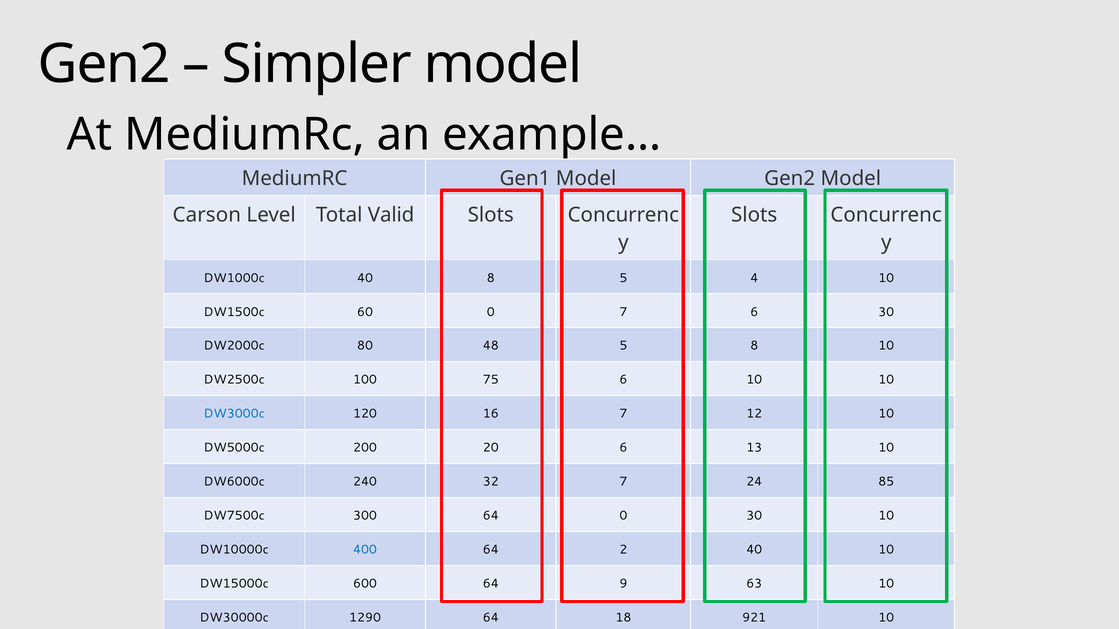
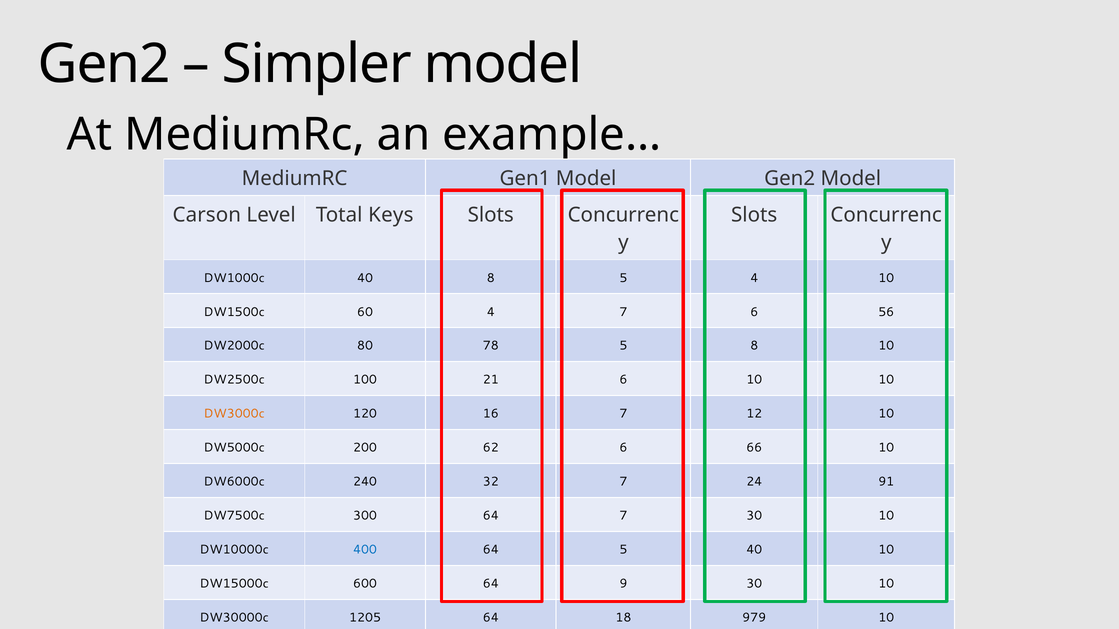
Valid: Valid -> Keys
60 0: 0 -> 4
6 30: 30 -> 56
48: 48 -> 78
75: 75 -> 21
DW3000c colour: blue -> orange
20: 20 -> 62
13: 13 -> 66
85: 85 -> 91
64 0: 0 -> 7
64 2: 2 -> 5
9 63: 63 -> 30
1290: 1290 -> 1205
921: 921 -> 979
